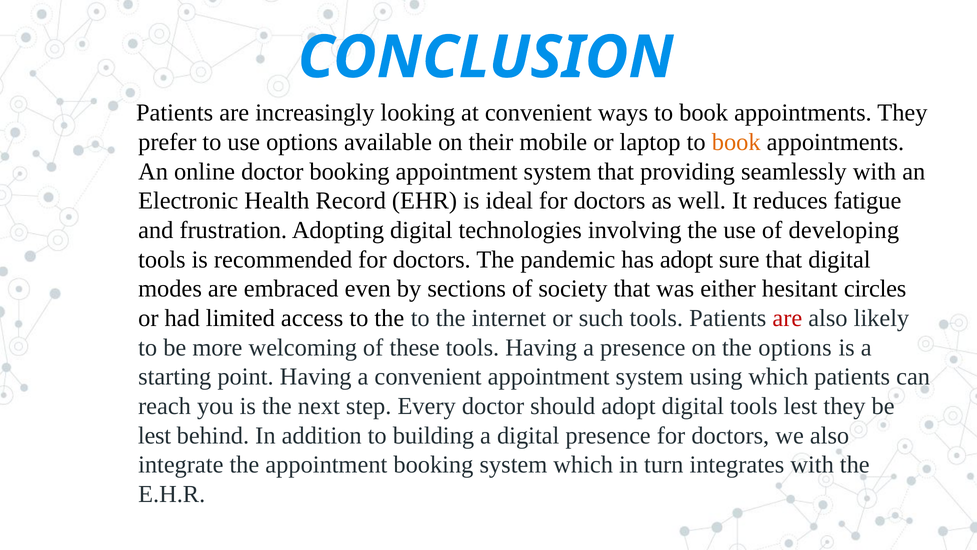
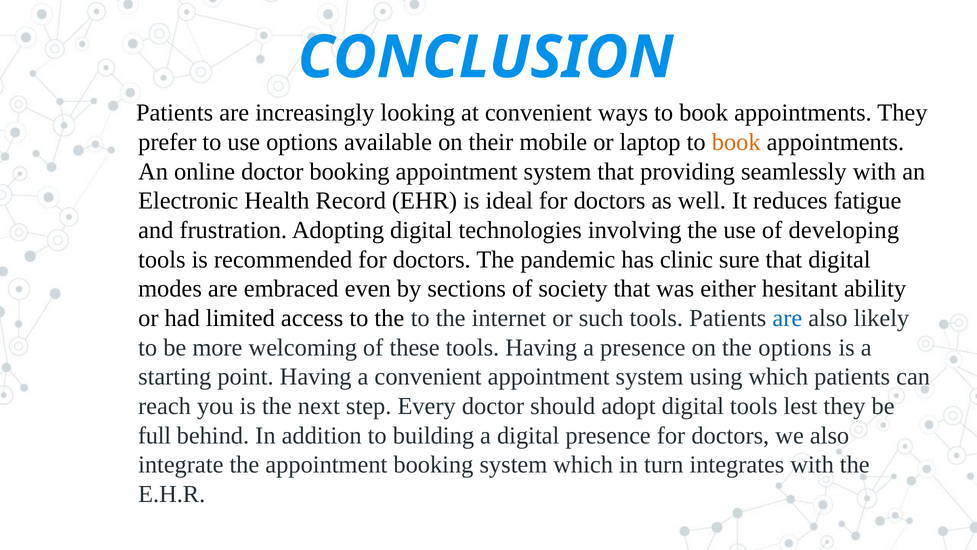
has adopt: adopt -> clinic
circles: circles -> ability
are at (787, 318) colour: red -> blue
lest at (155, 435): lest -> full
